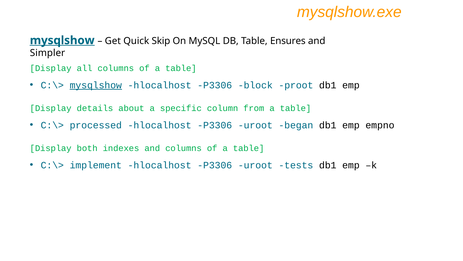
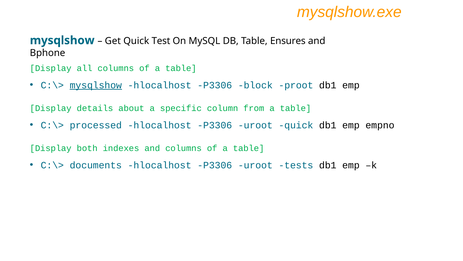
mysqlshow at (62, 40) underline: present -> none
Skip: Skip -> Test
Simpler: Simpler -> Bphone
uroot began: began -> quick
implement: implement -> documents
